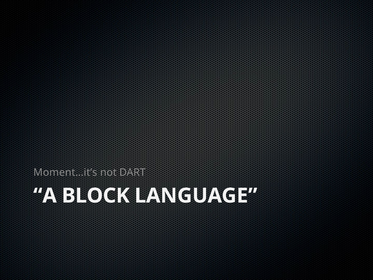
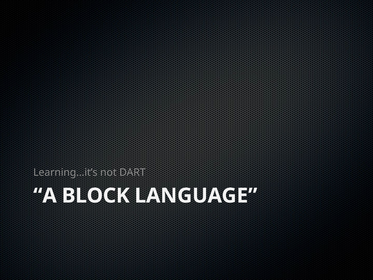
Moment…it’s: Moment…it’s -> Learning…it’s
